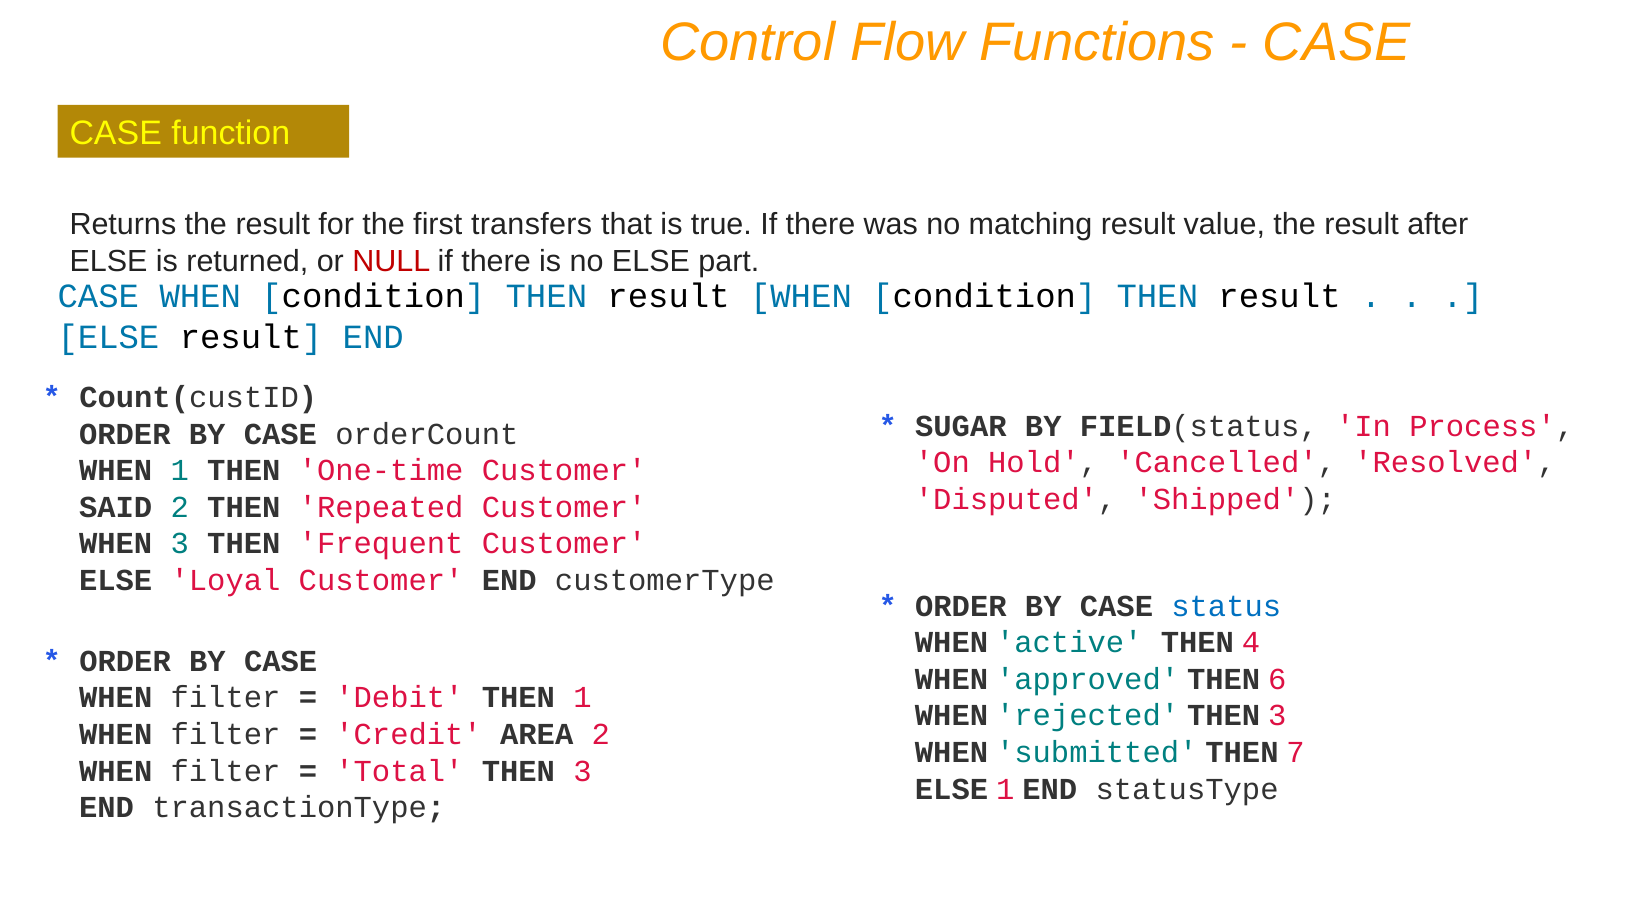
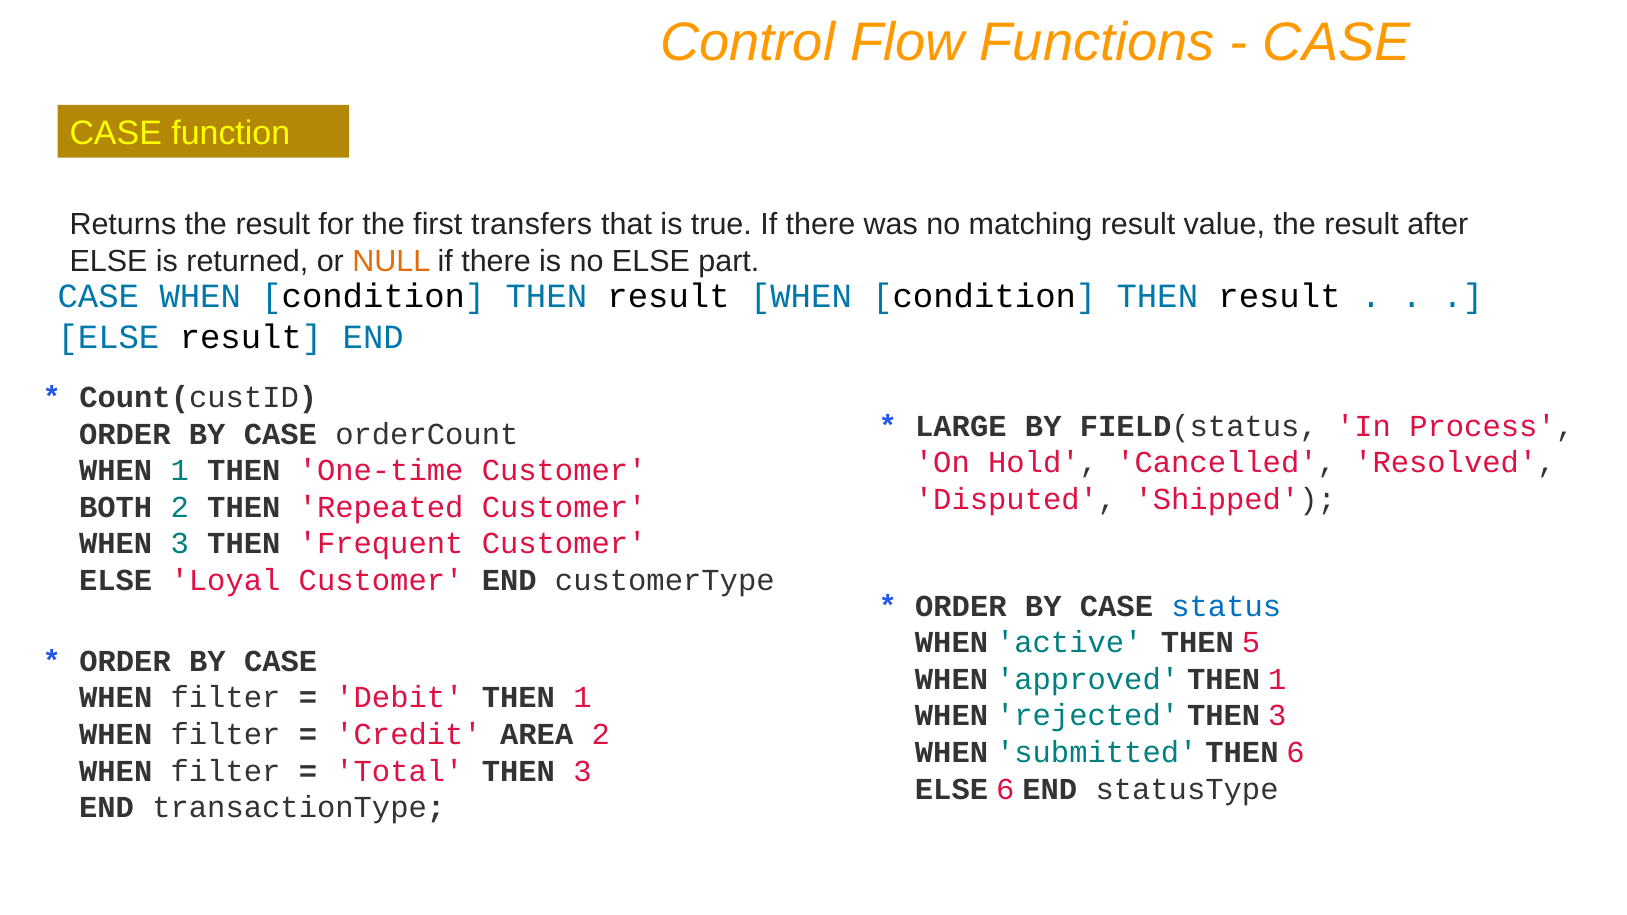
NULL colour: red -> orange
SUGAR: SUGAR -> LARGE
SAID: SAID -> BOTH
4: 4 -> 5
approved THEN 6: 6 -> 1
THEN 7: 7 -> 6
ELSE 1: 1 -> 6
